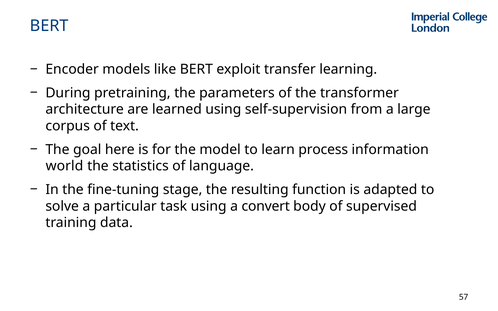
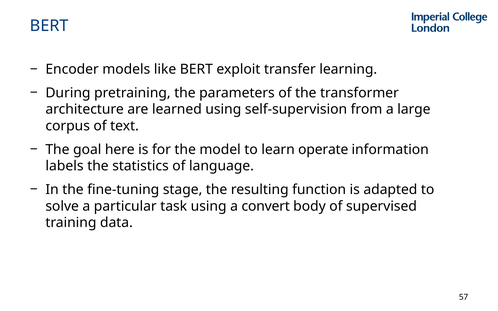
process: process -> operate
world: world -> labels
